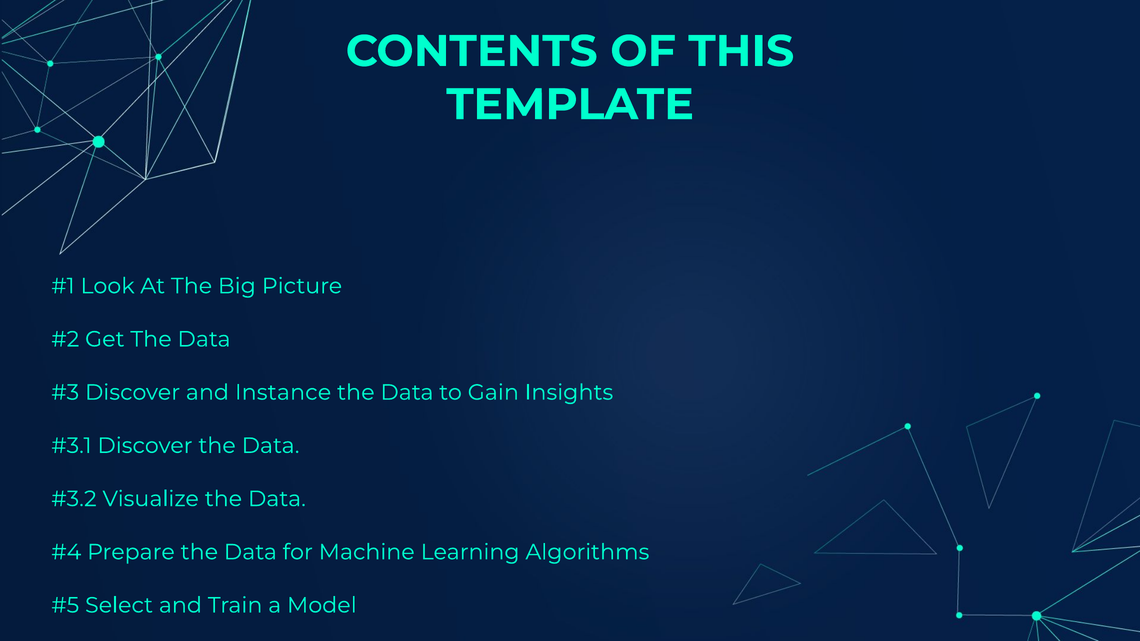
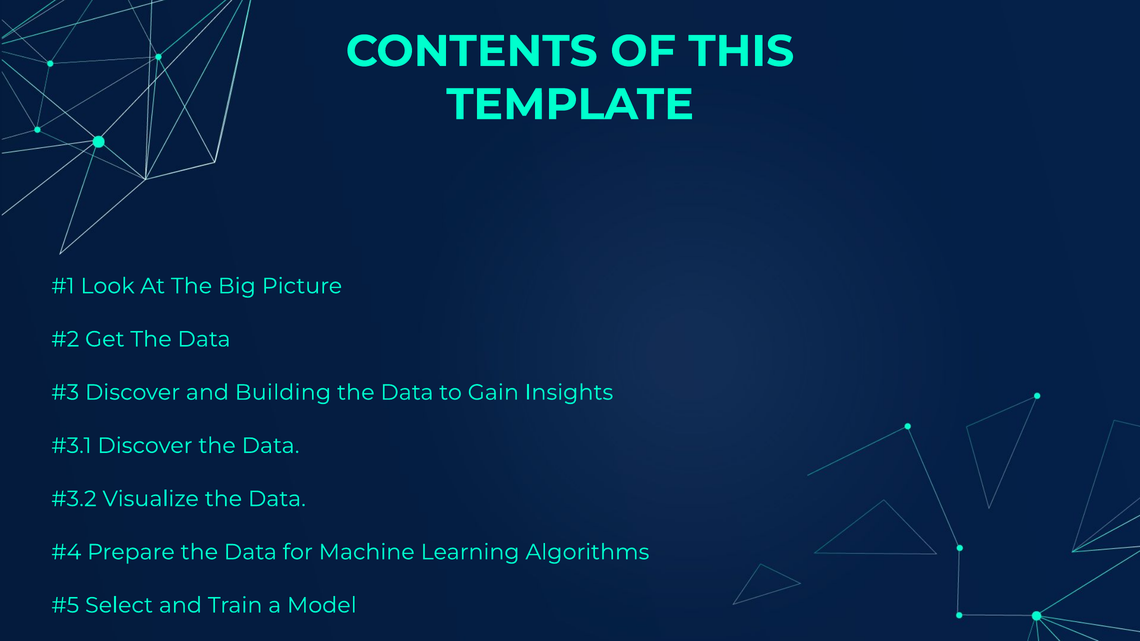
Instance: Instance -> Building
